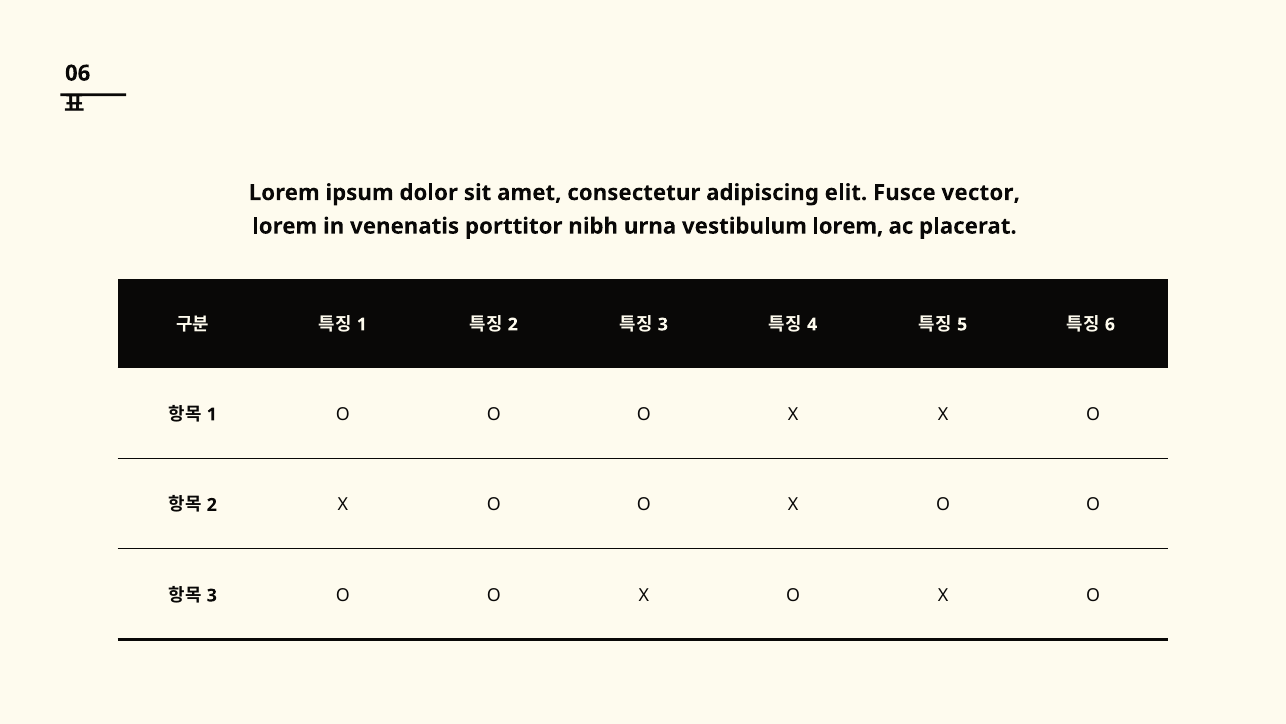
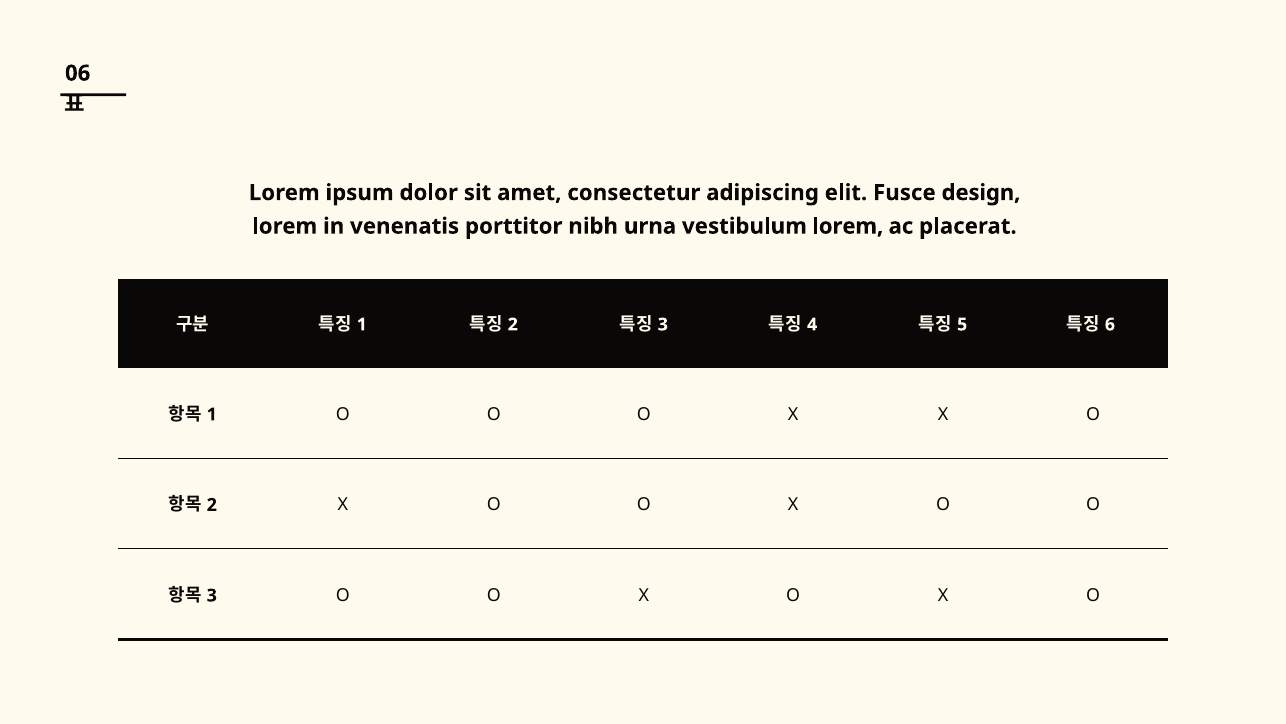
vector: vector -> design
